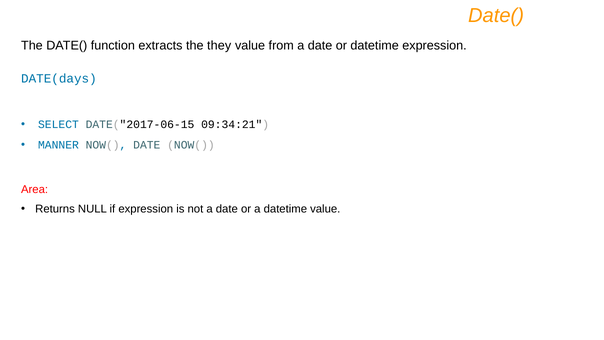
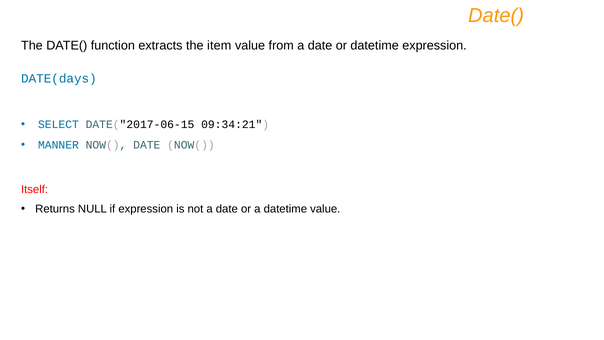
they: they -> item
Area: Area -> Itself
